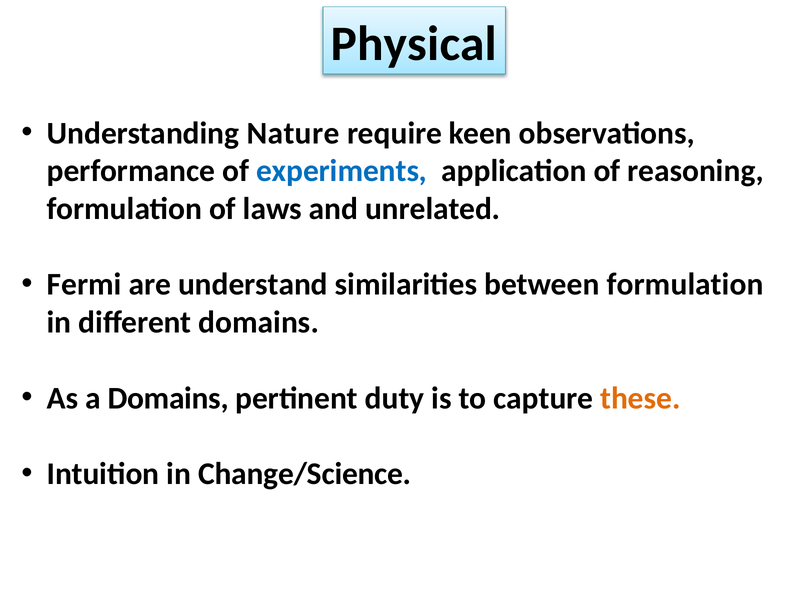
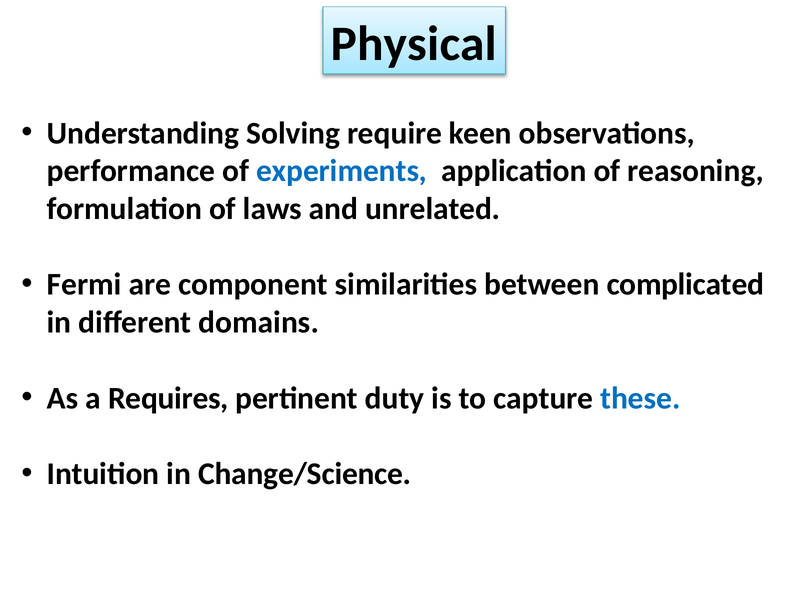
Nature: Nature -> Solving
understand: understand -> component
between formulation: formulation -> complicated
a Domains: Domains -> Requires
these colour: orange -> blue
